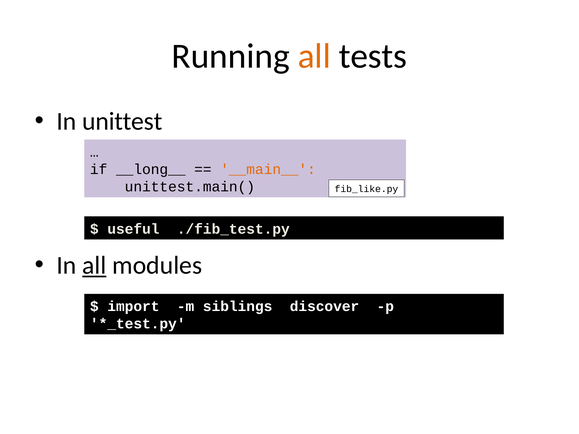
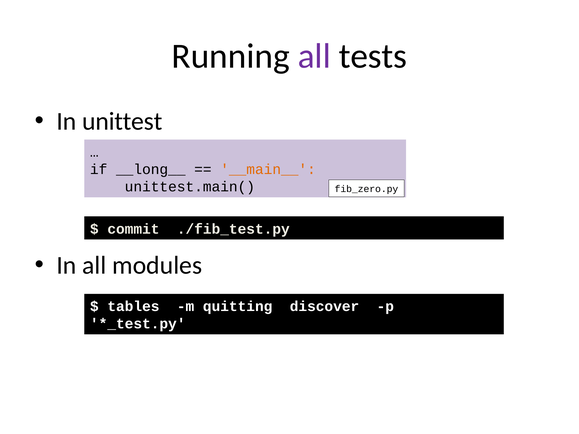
all at (314, 56) colour: orange -> purple
fib_like.py: fib_like.py -> fib_zero.py
useful: useful -> commit
all at (94, 266) underline: present -> none
import: import -> tables
siblings: siblings -> quitting
